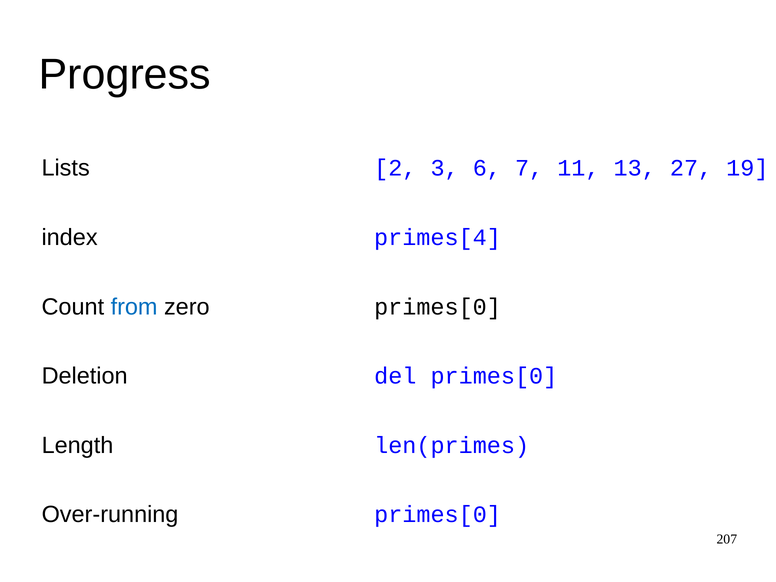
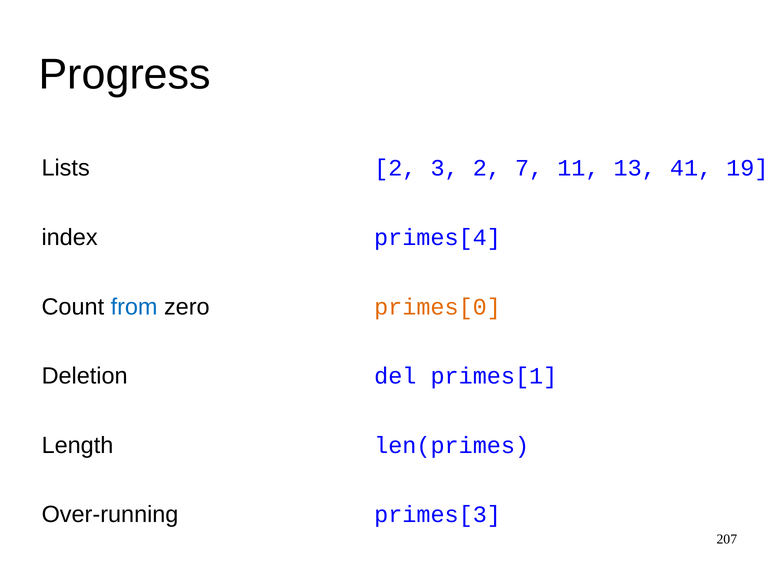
3 6: 6 -> 2
27: 27 -> 41
primes[0 at (438, 307) colour: black -> orange
del primes[0: primes[0 -> primes[1
primes[0 at (438, 515): primes[0 -> primes[3
